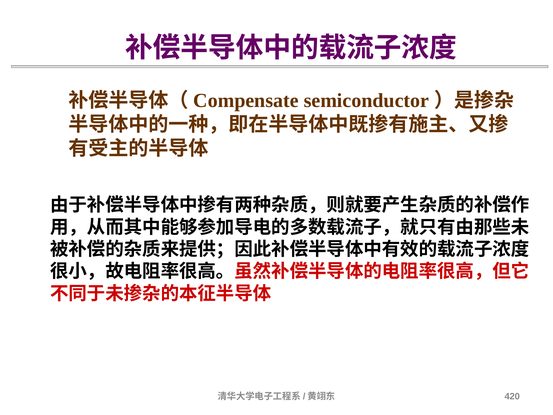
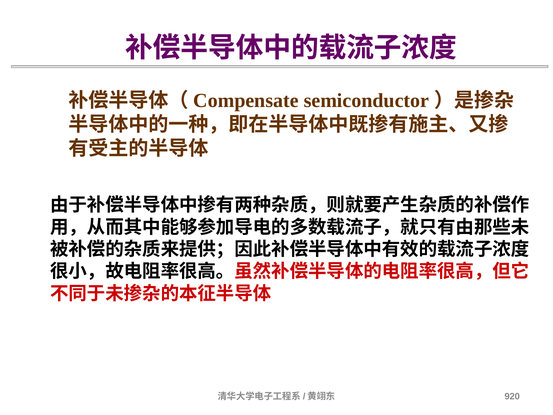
420: 420 -> 920
